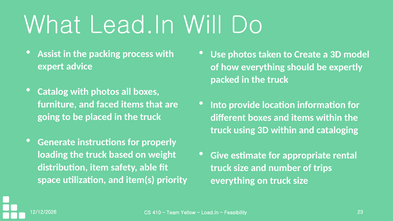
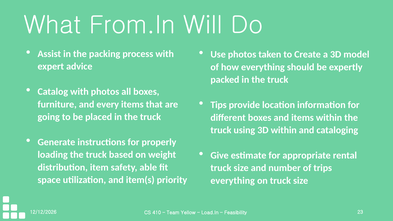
Lead.In: Lead.In -> From.In
Into: Into -> Tips
faced: faced -> every
